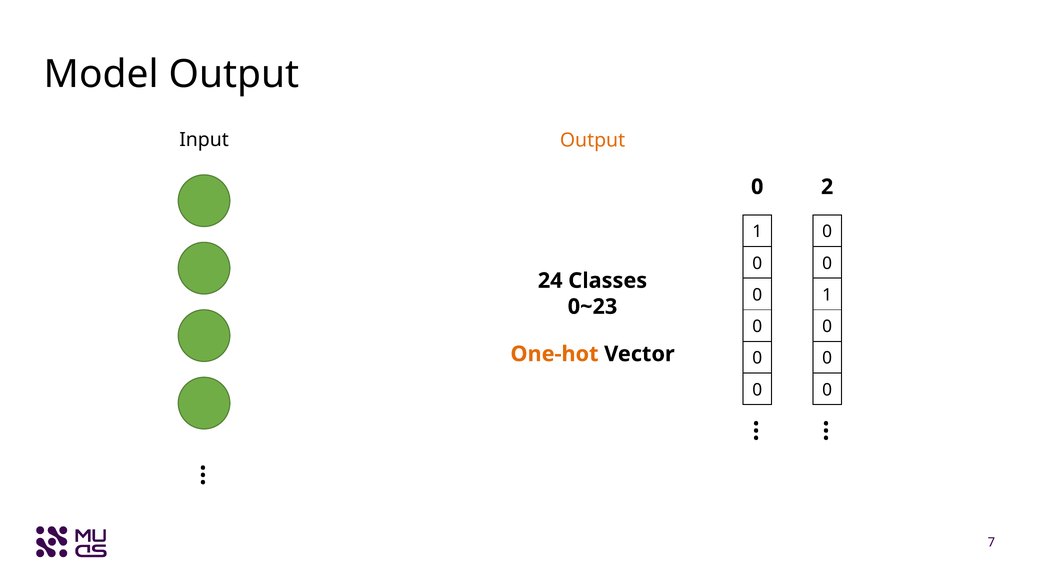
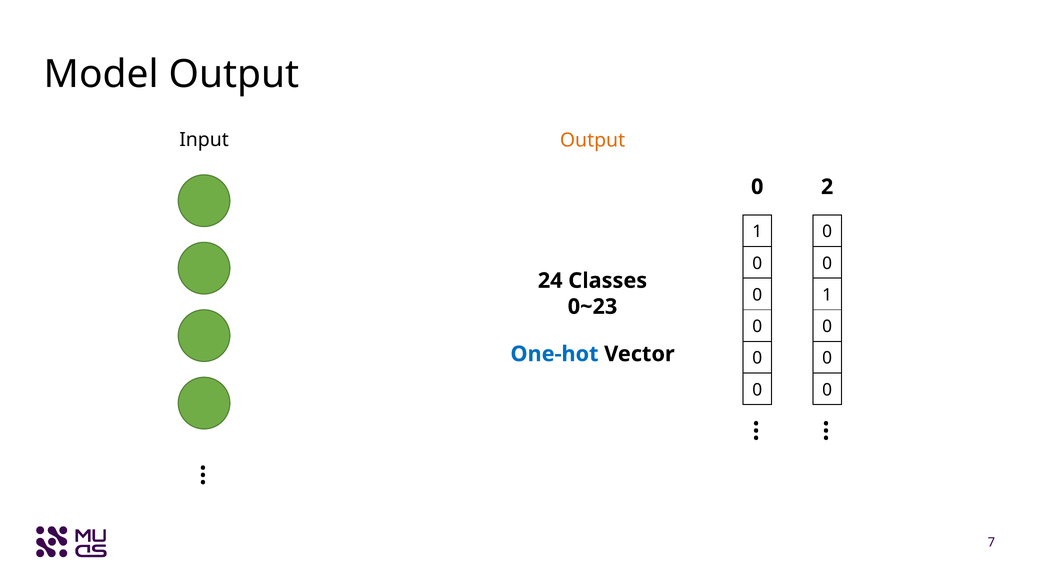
One-hot colour: orange -> blue
